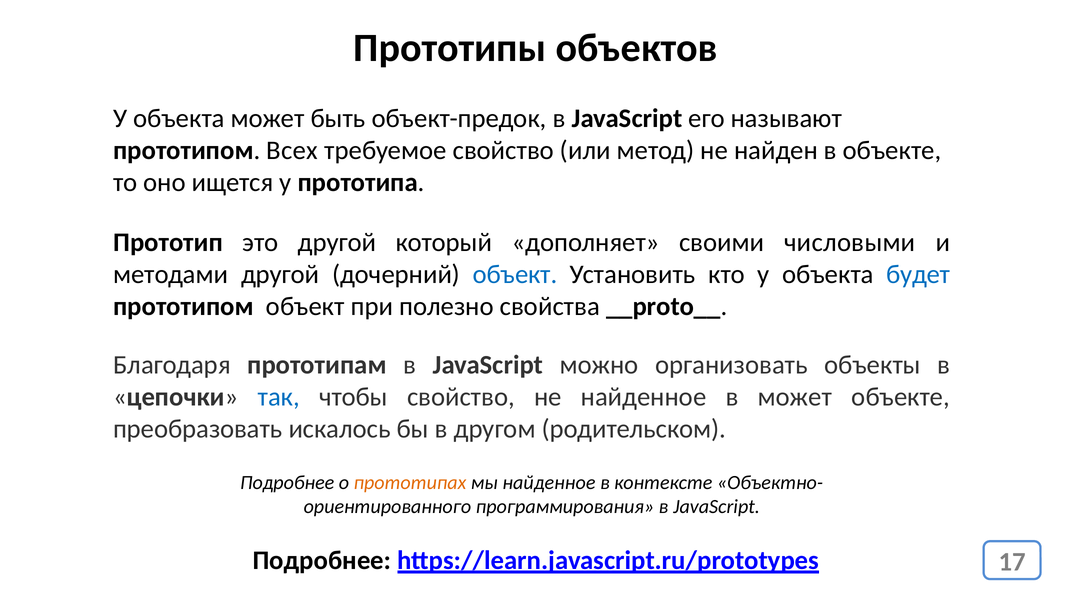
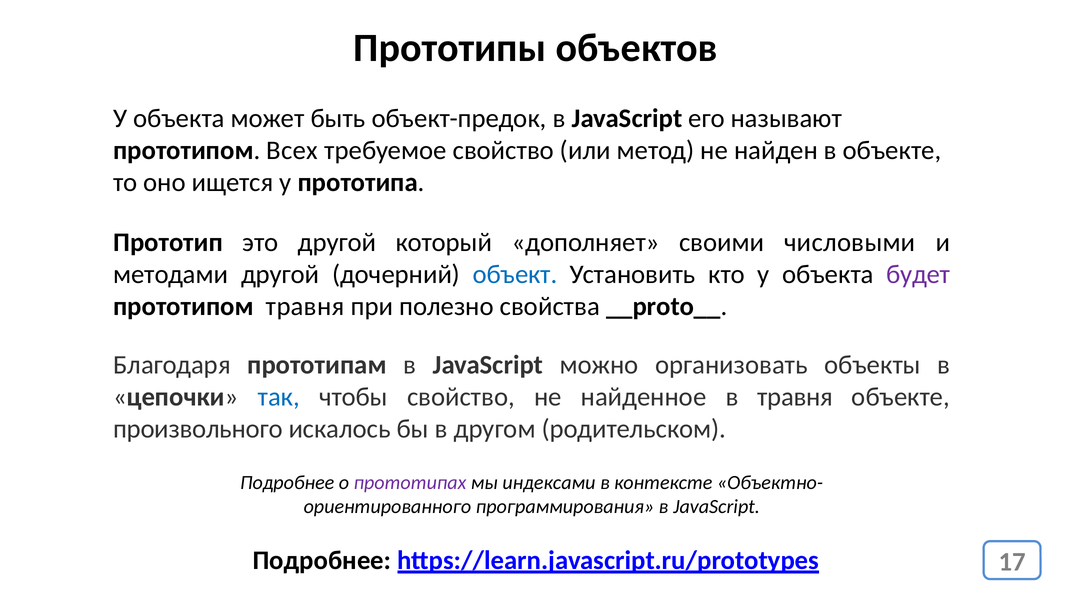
будет colour: blue -> purple
прототипом объект: объект -> травня
в может: может -> травня
преобразовать: преобразовать -> произвольного
прототипах colour: orange -> purple
мы найденное: найденное -> индексами
